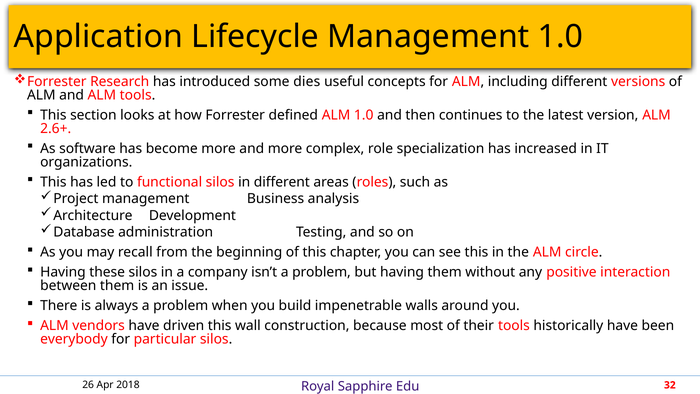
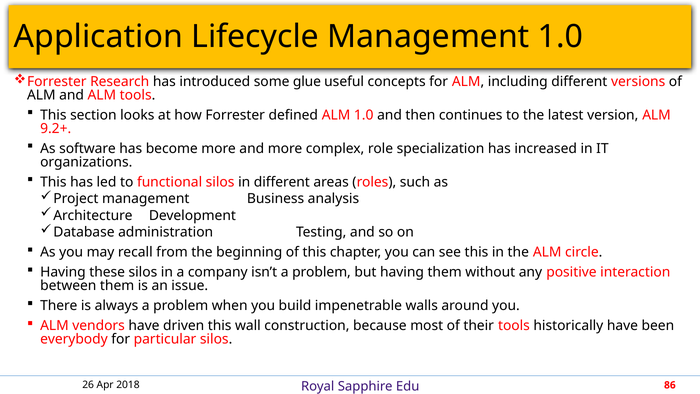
dies: dies -> glue
2.6+: 2.6+ -> 9.2+
32: 32 -> 86
